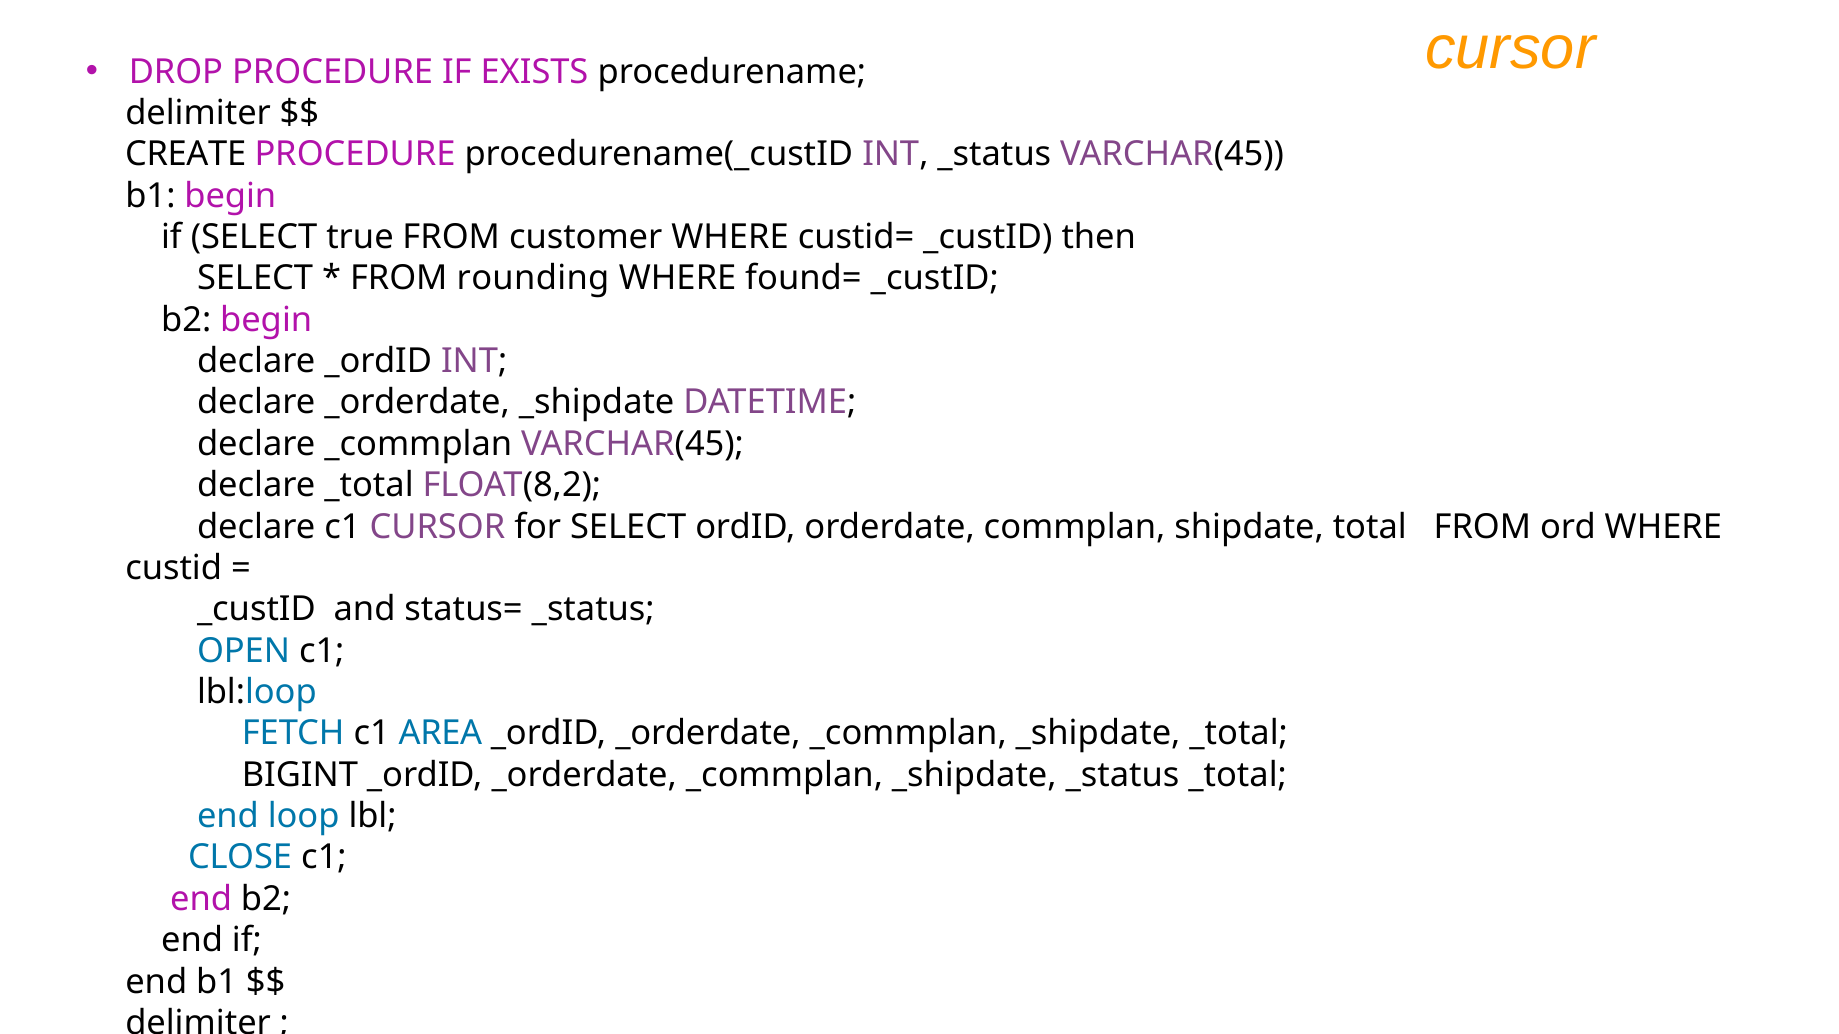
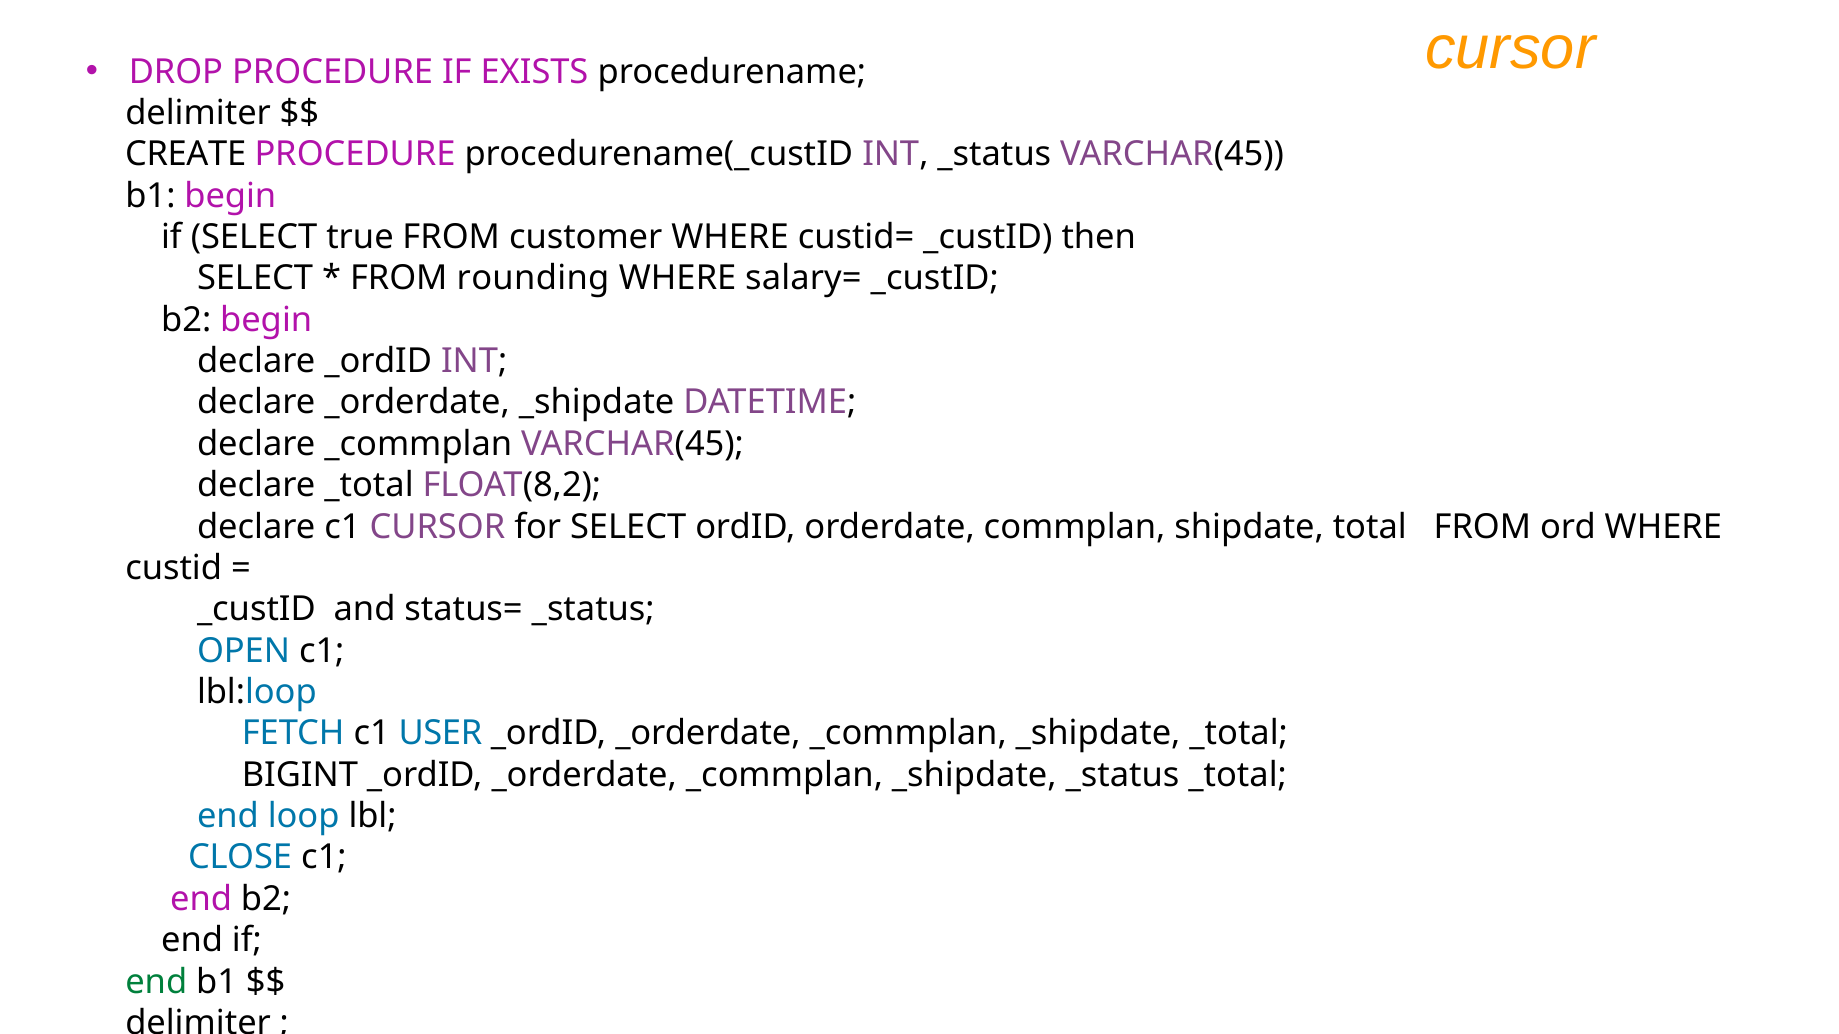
found=: found= -> salary=
AREA: AREA -> USER
end at (156, 982) colour: black -> green
